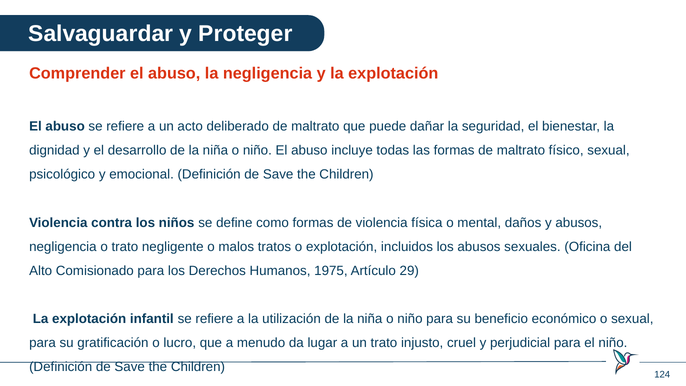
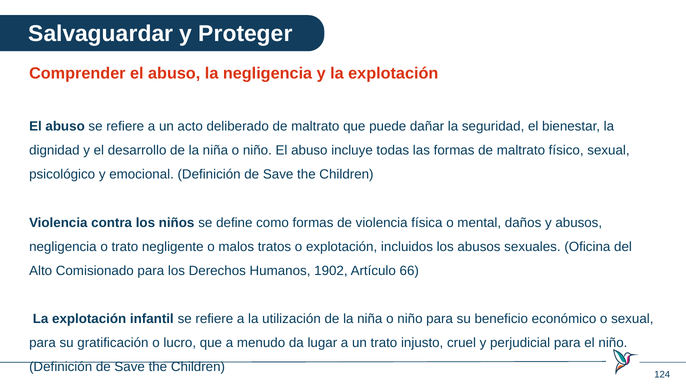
1975: 1975 -> 1902
29: 29 -> 66
